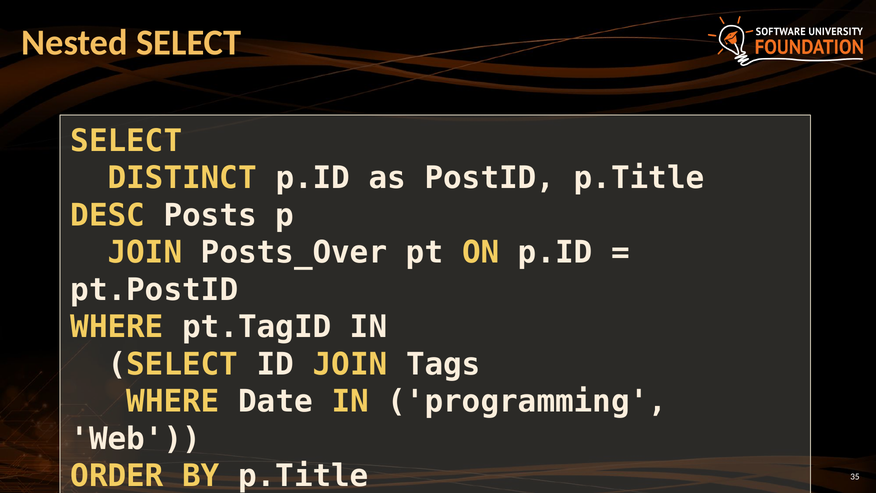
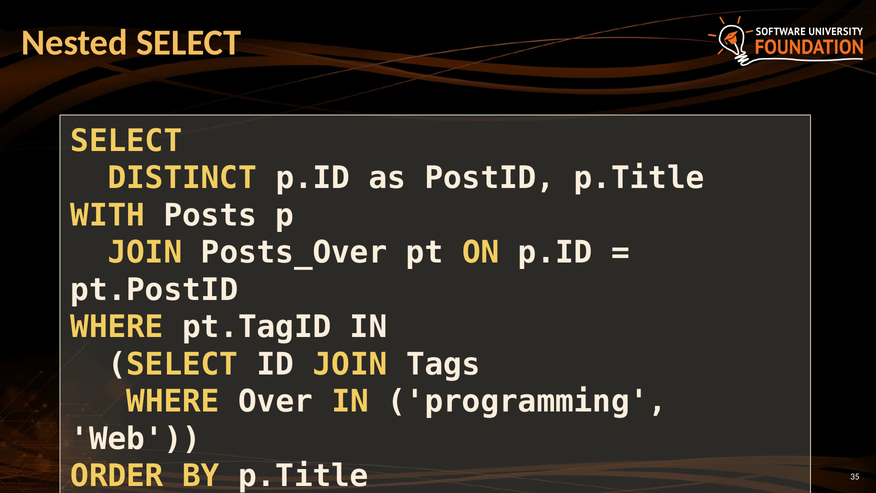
DESC: DESC -> WITH
Date: Date -> Over
